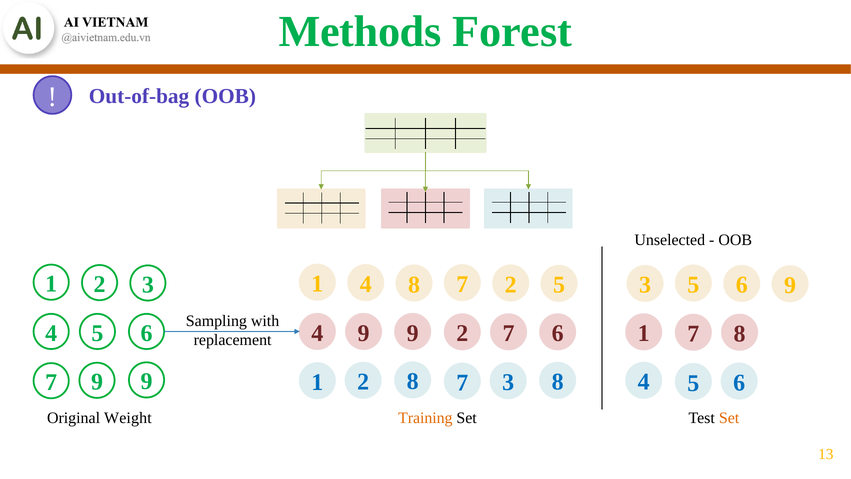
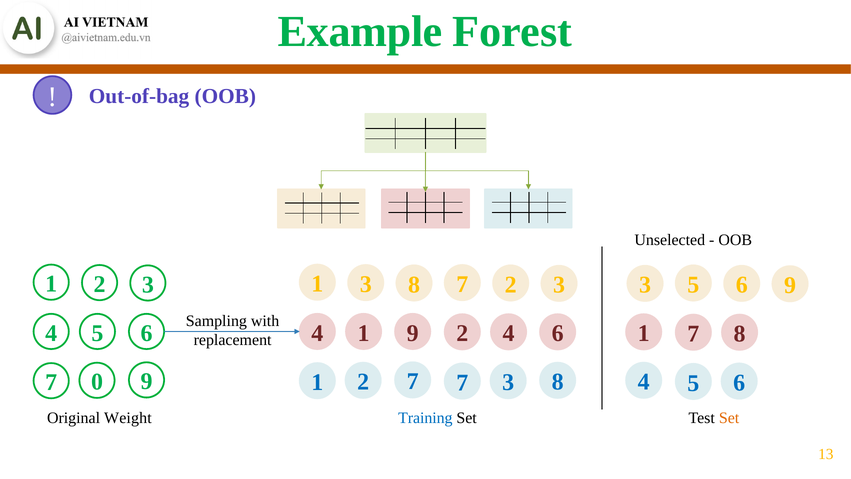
Methods: Methods -> Example
4 at (366, 284): 4 -> 3
7 2 5: 5 -> 3
4 9: 9 -> 1
2 7: 7 -> 4
7 9: 9 -> 0
2 8: 8 -> 7
Training colour: orange -> blue
